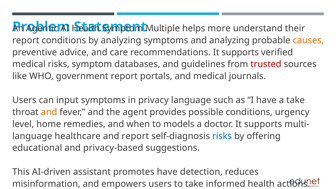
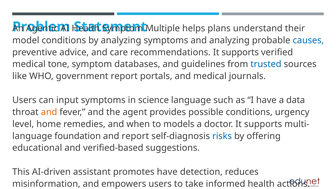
more: more -> plans
report at (26, 40): report -> model
causes colour: orange -> blue
medical risks: risks -> tone
trusted colour: red -> blue
privacy: privacy -> science
a take: take -> data
healthcare: healthcare -> foundation
privacy-based: privacy-based -> verified-based
